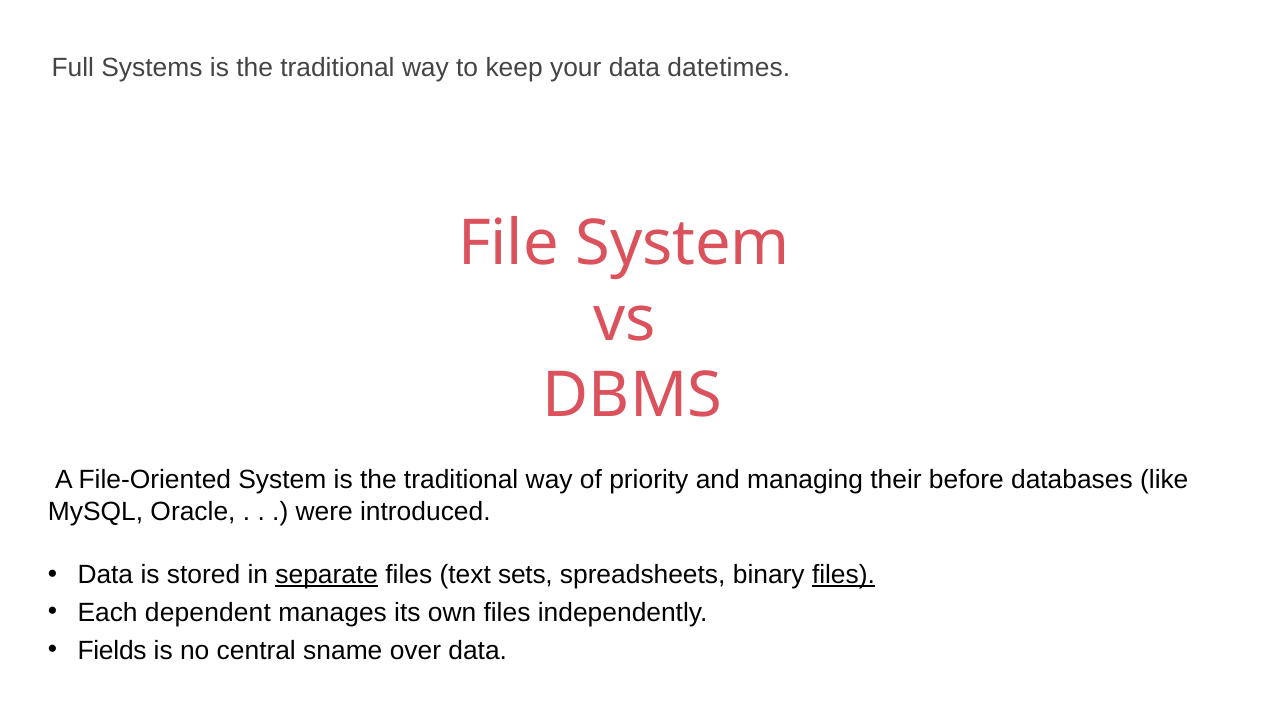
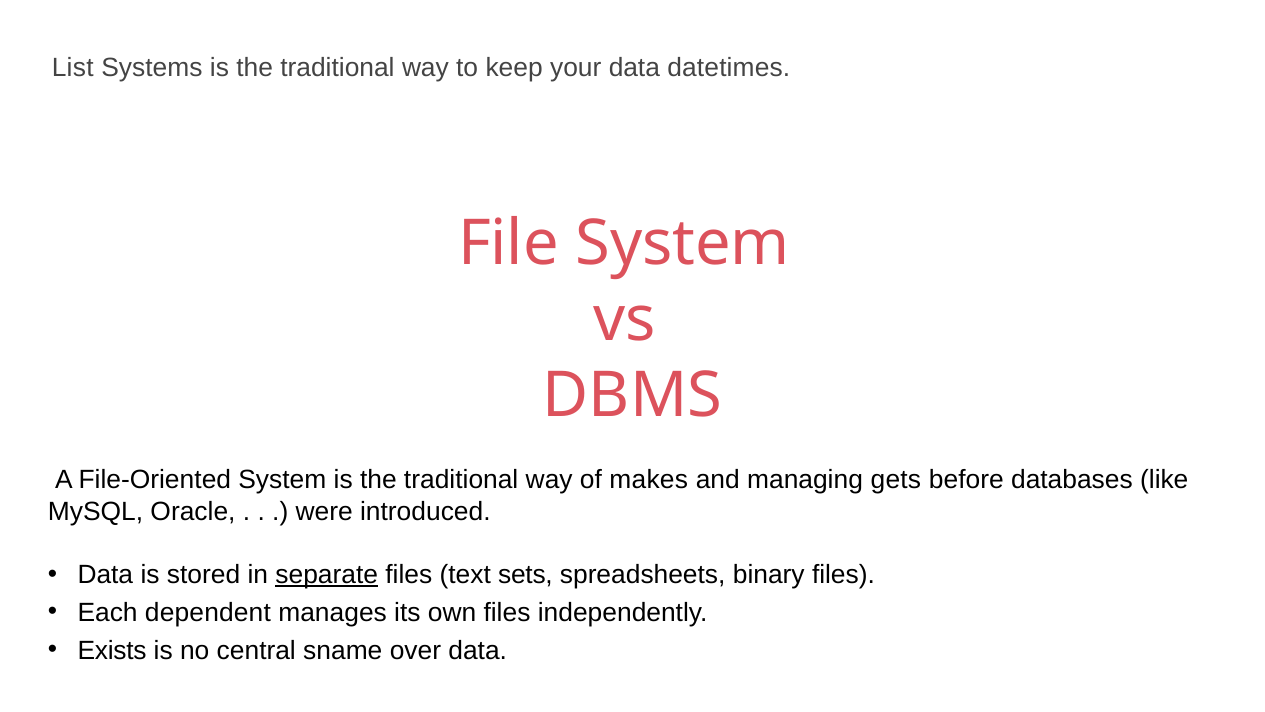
Full: Full -> List
priority: priority -> makes
their: their -> gets
files at (843, 574) underline: present -> none
Fields: Fields -> Exists
